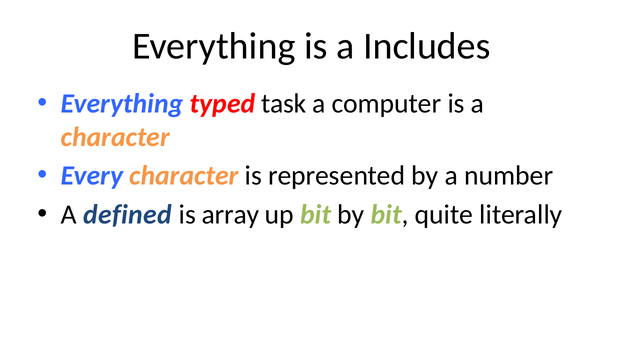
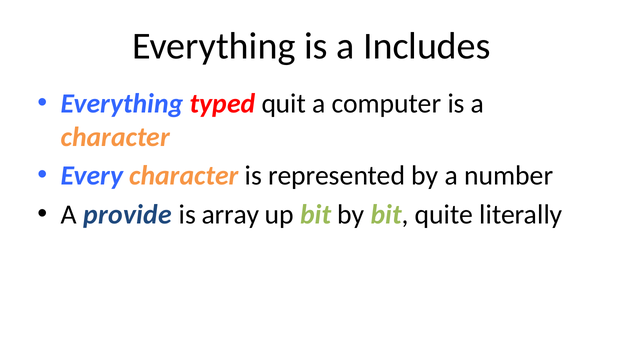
task: task -> quit
defined: defined -> provide
